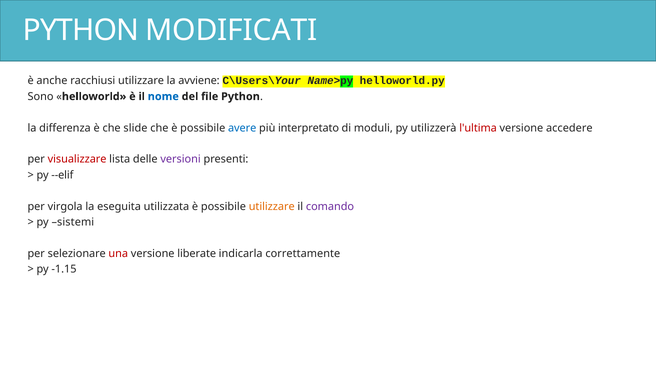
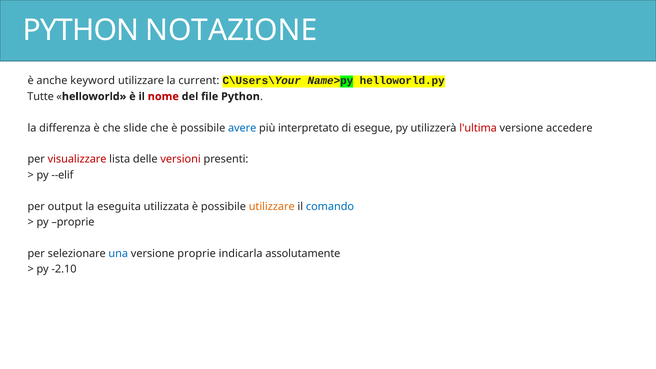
MODIFICATI: MODIFICATI -> NOTAZIONE
racchiusi: racchiusi -> keyword
avviene: avviene -> current
Sono: Sono -> Tutte
nome colour: blue -> red
moduli: moduli -> esegue
versioni colour: purple -> red
virgola: virgola -> output
comando colour: purple -> blue
py sistemi: sistemi -> proprie
una colour: red -> blue
versione liberate: liberate -> proprie
correttamente: correttamente -> assolutamente
-1.15: -1.15 -> -2.10
